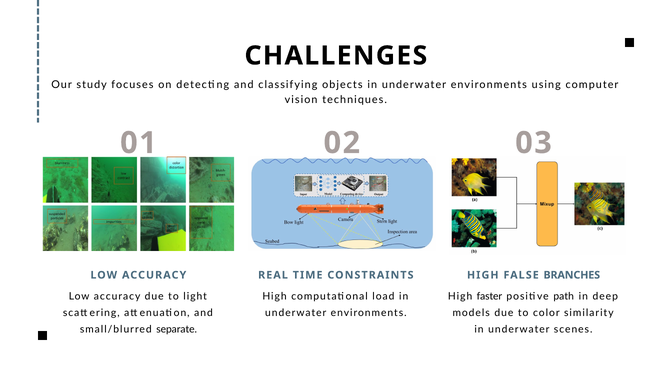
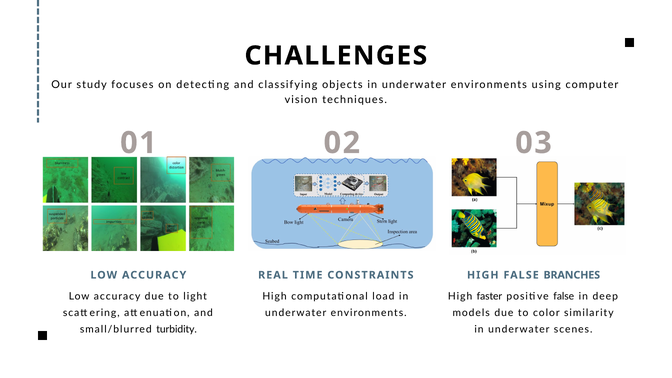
positive path: path -> false
separate: separate -> turbidity
